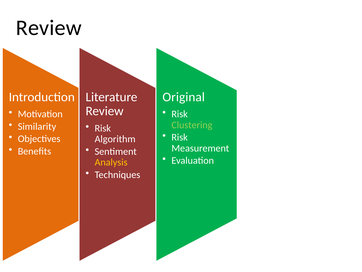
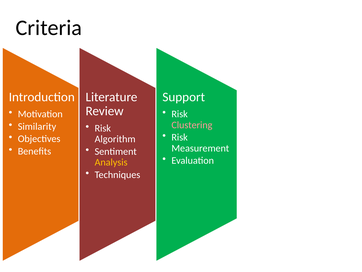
Review at (49, 28): Review -> Criteria
Original: Original -> Support
Clustering colour: light green -> pink
